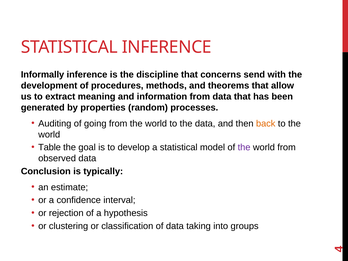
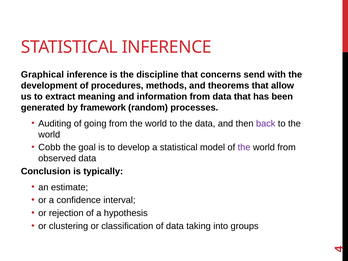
Informally: Informally -> Graphical
properties: properties -> framework
back colour: orange -> purple
Table: Table -> Cobb
